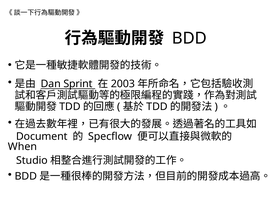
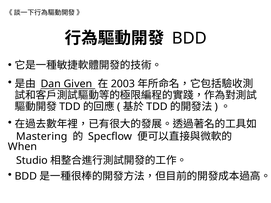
Sprint: Sprint -> Given
Document: Document -> Mastering
